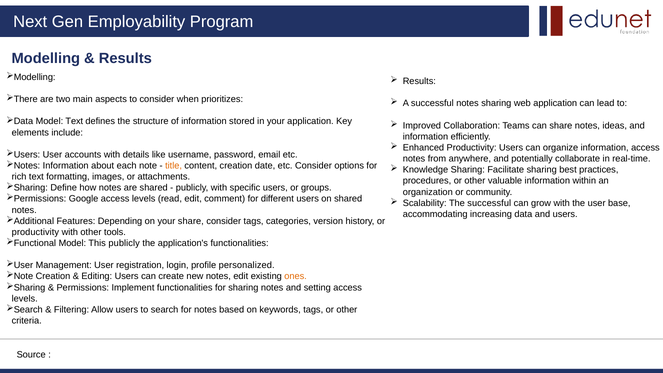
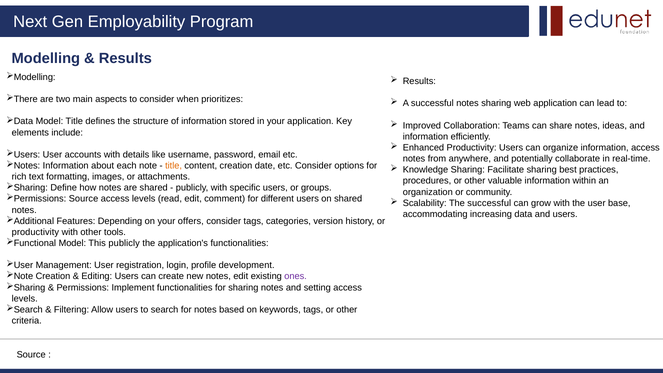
Model Text: Text -> Title
Google at (84, 199): Google -> Source
your share: share -> offers
personalized: personalized -> development
ones colour: orange -> purple
